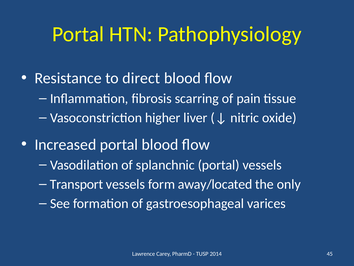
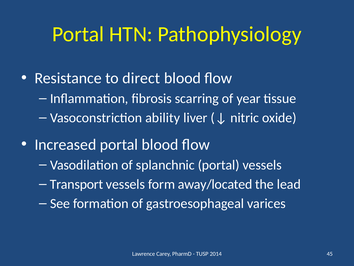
pain: pain -> year
higher: higher -> ability
only: only -> lead
